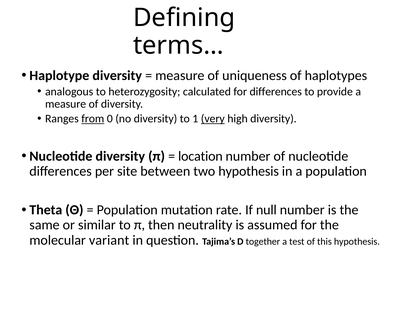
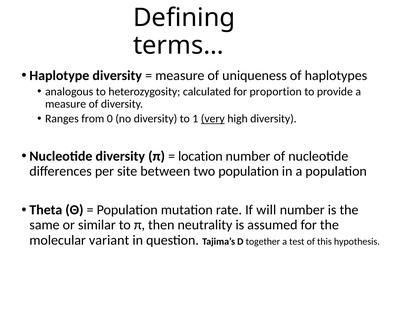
for differences: differences -> proportion
from underline: present -> none
two hypothesis: hypothesis -> population
null: null -> will
